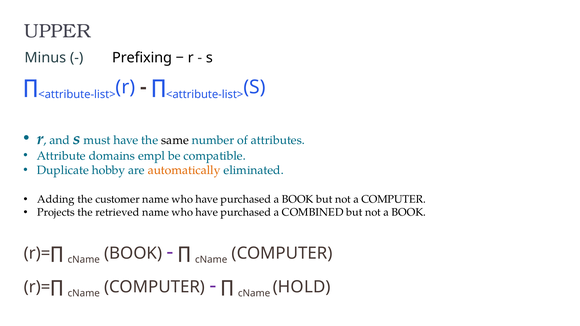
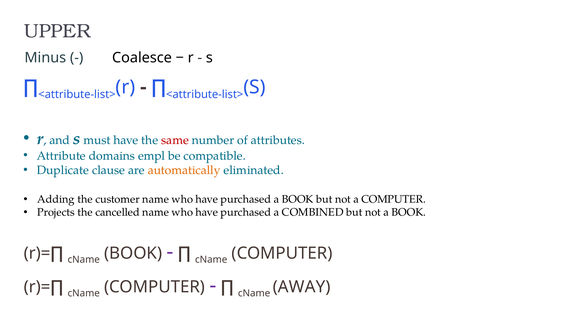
Prefixing: Prefixing -> Coalesce
same colour: black -> red
hobby: hobby -> clause
retrieved: retrieved -> cancelled
HOLD: HOLD -> AWAY
